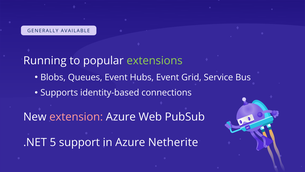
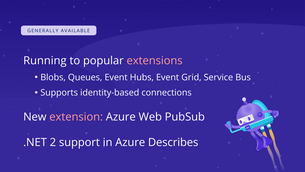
extensions colour: light green -> pink
5: 5 -> 2
Netherite: Netherite -> Describes
